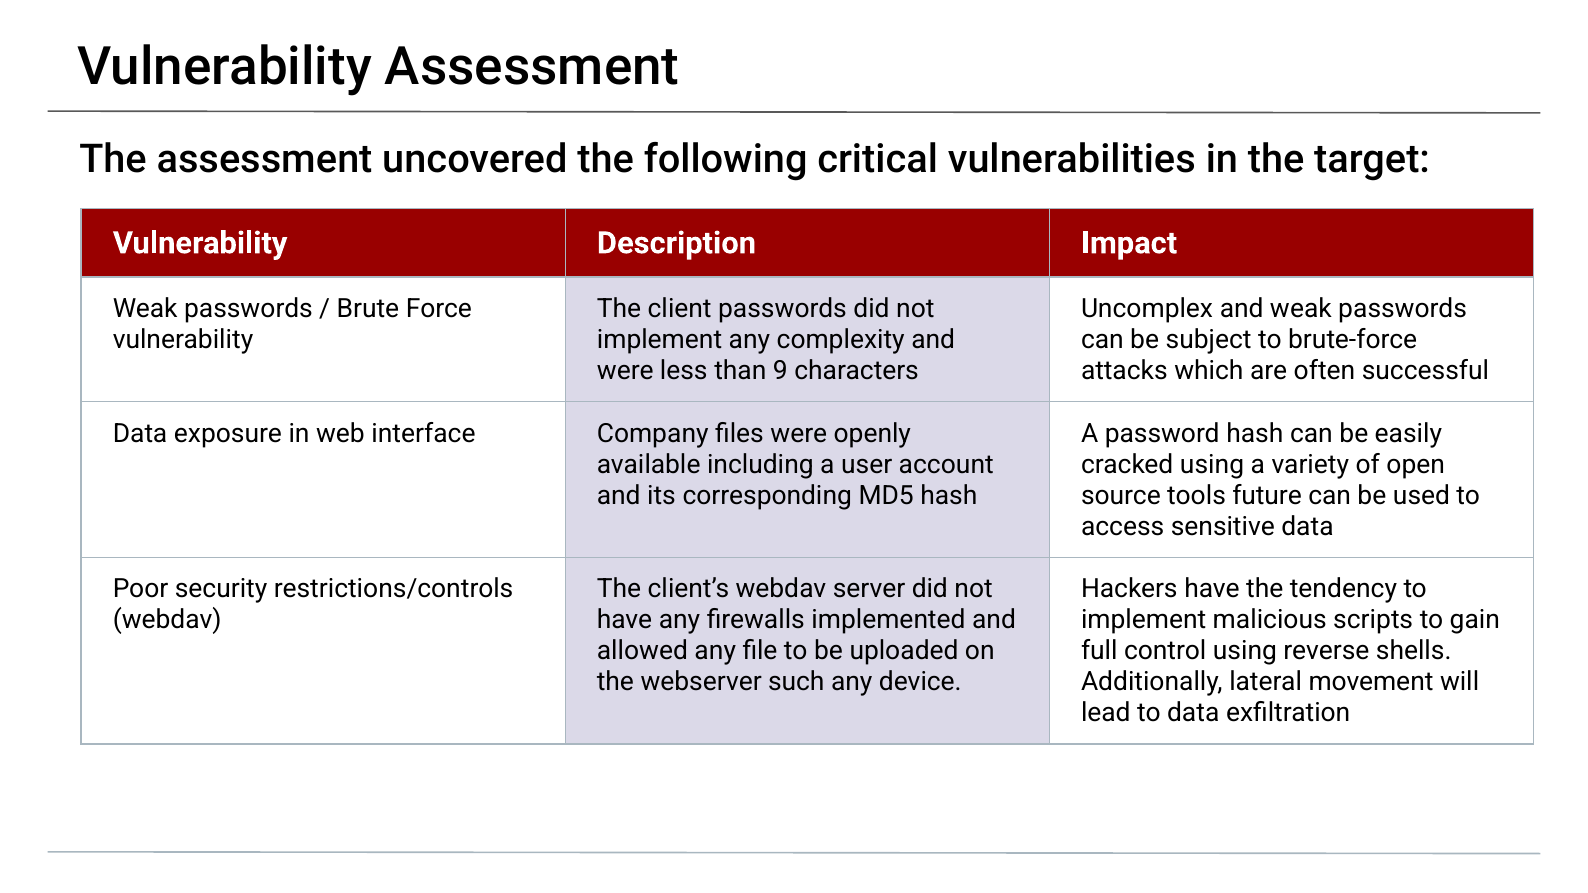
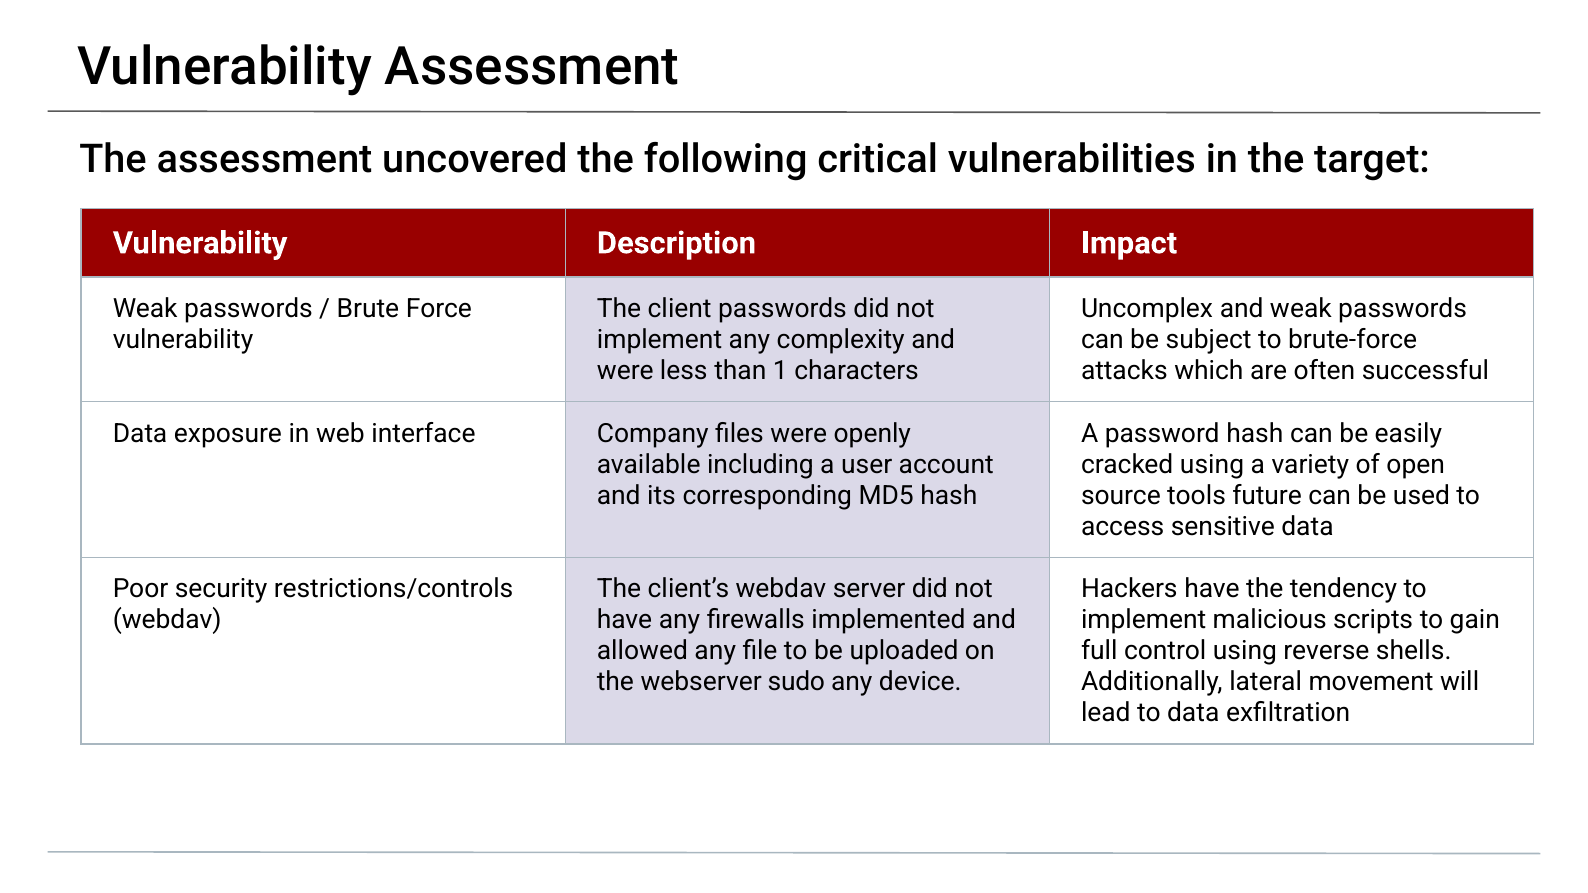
9: 9 -> 1
such: such -> sudo
